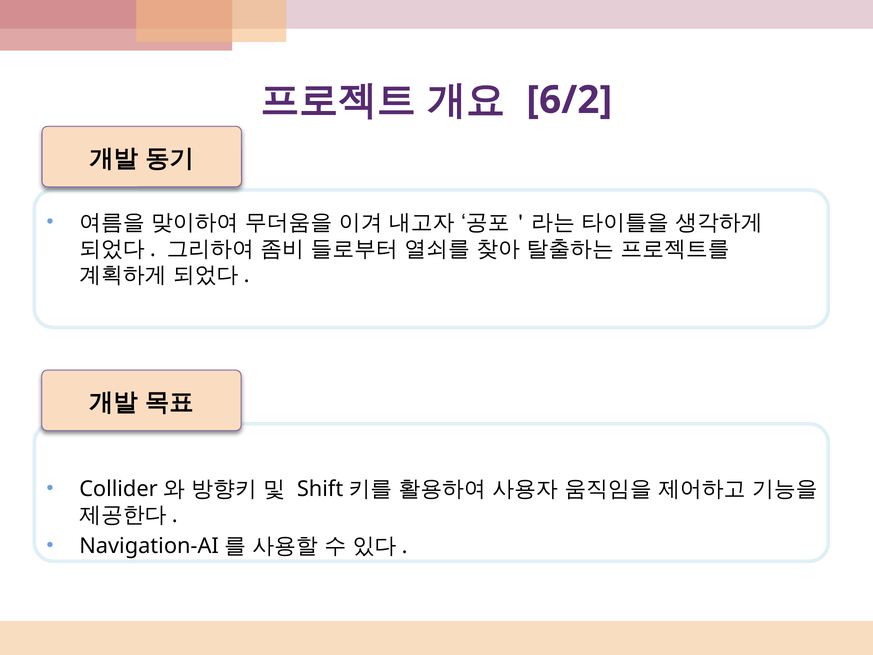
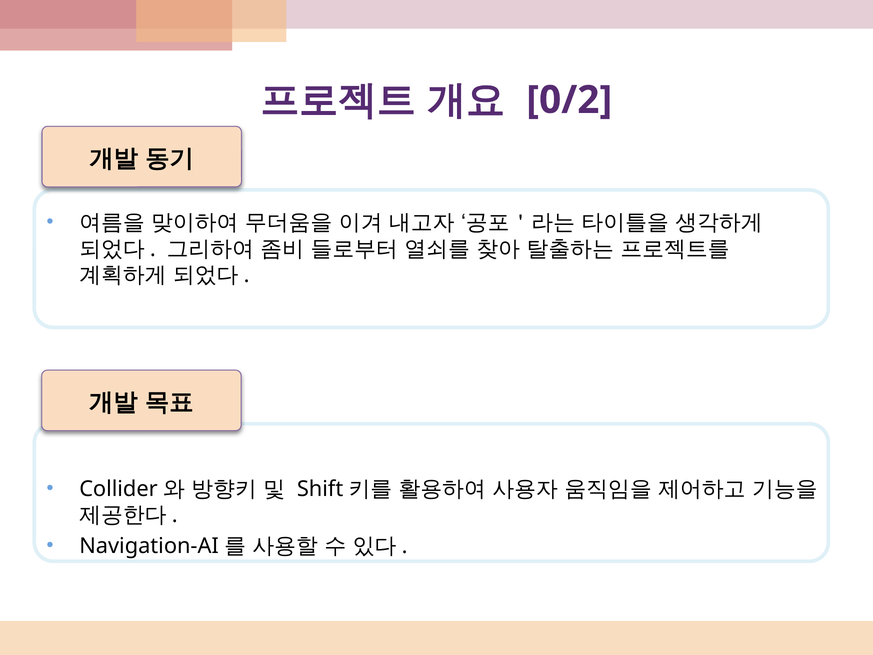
6/2: 6/2 -> 0/2
